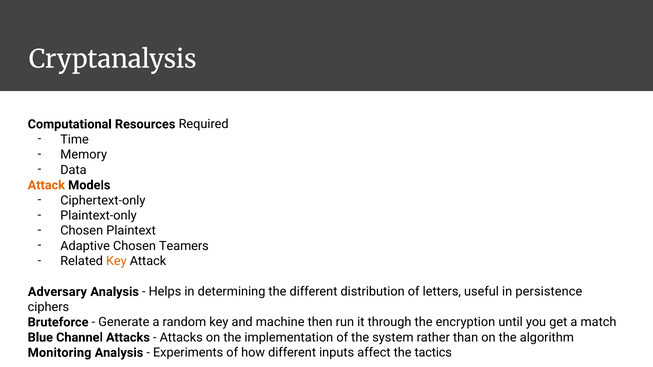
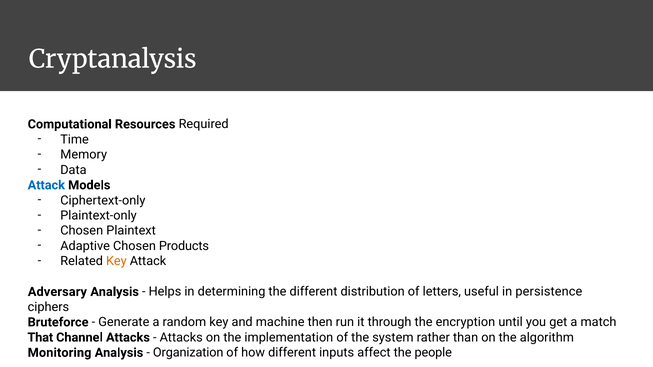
Attack at (46, 185) colour: orange -> blue
Teamers: Teamers -> Products
Blue: Blue -> That
Experiments: Experiments -> Organization
tactics: tactics -> people
